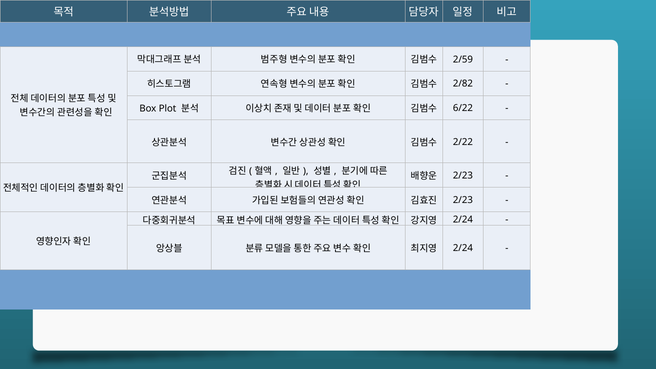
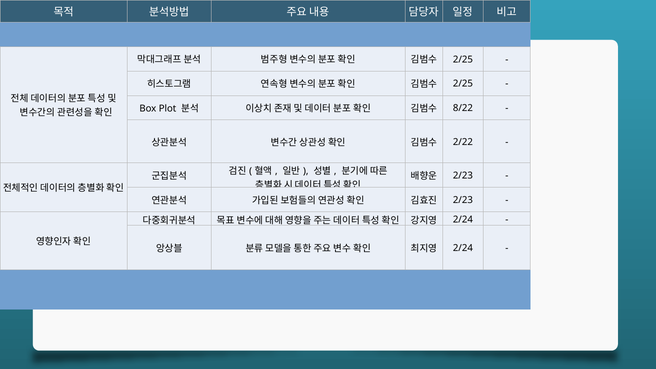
2/59 at (463, 59): 2/59 -> 2/25
2/82 at (463, 84): 2/82 -> 2/25
6/22: 6/22 -> 8/22
